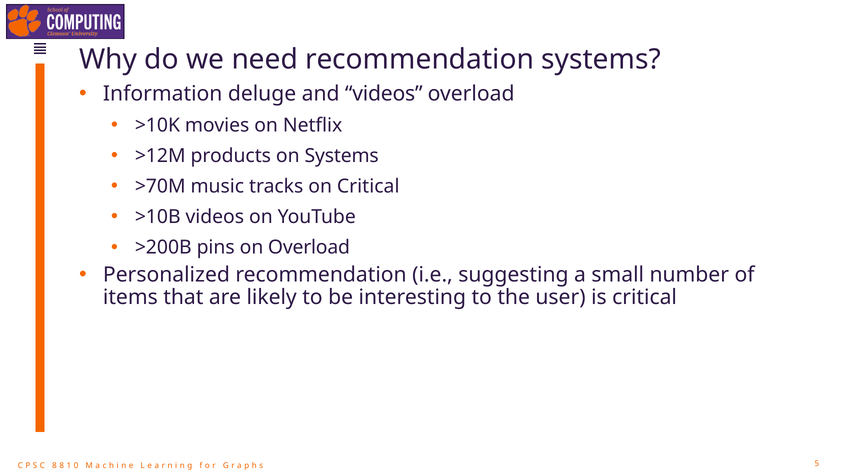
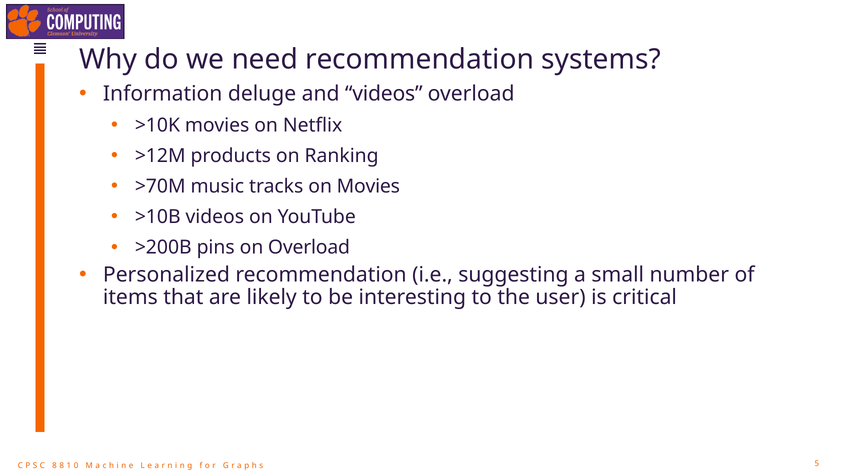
on Systems: Systems -> Ranking
on Critical: Critical -> Movies
